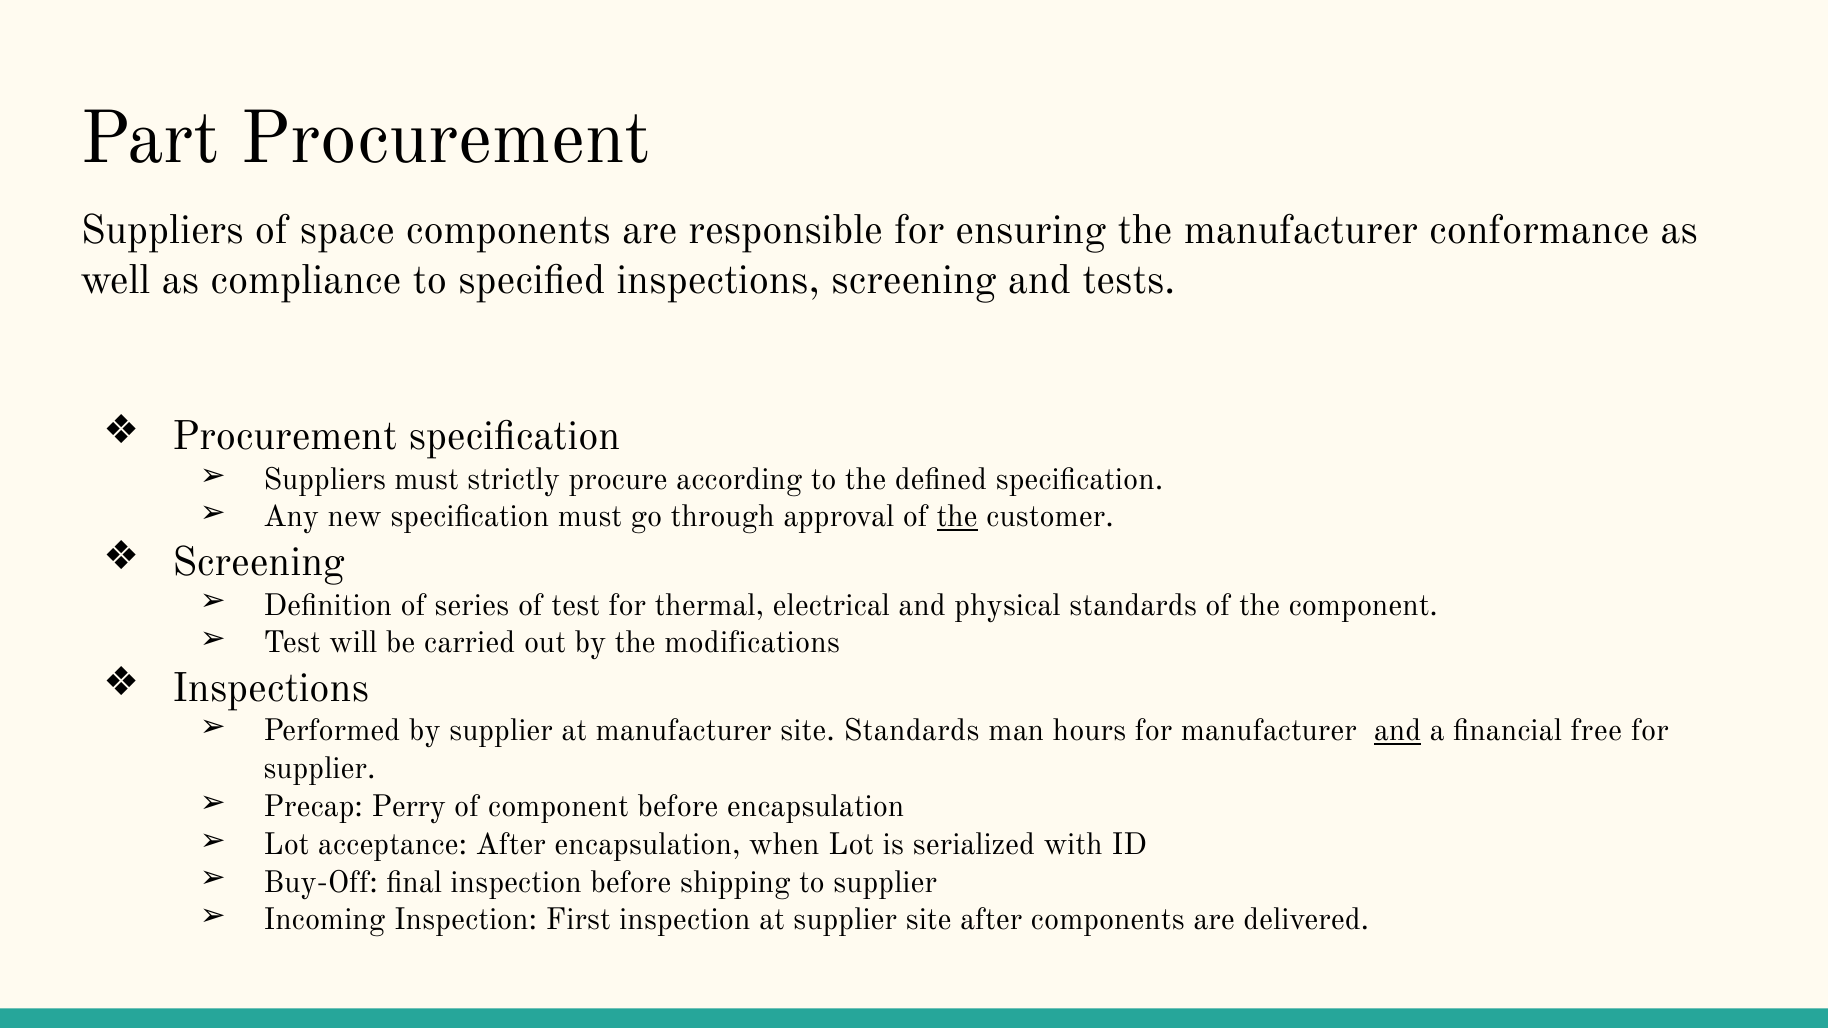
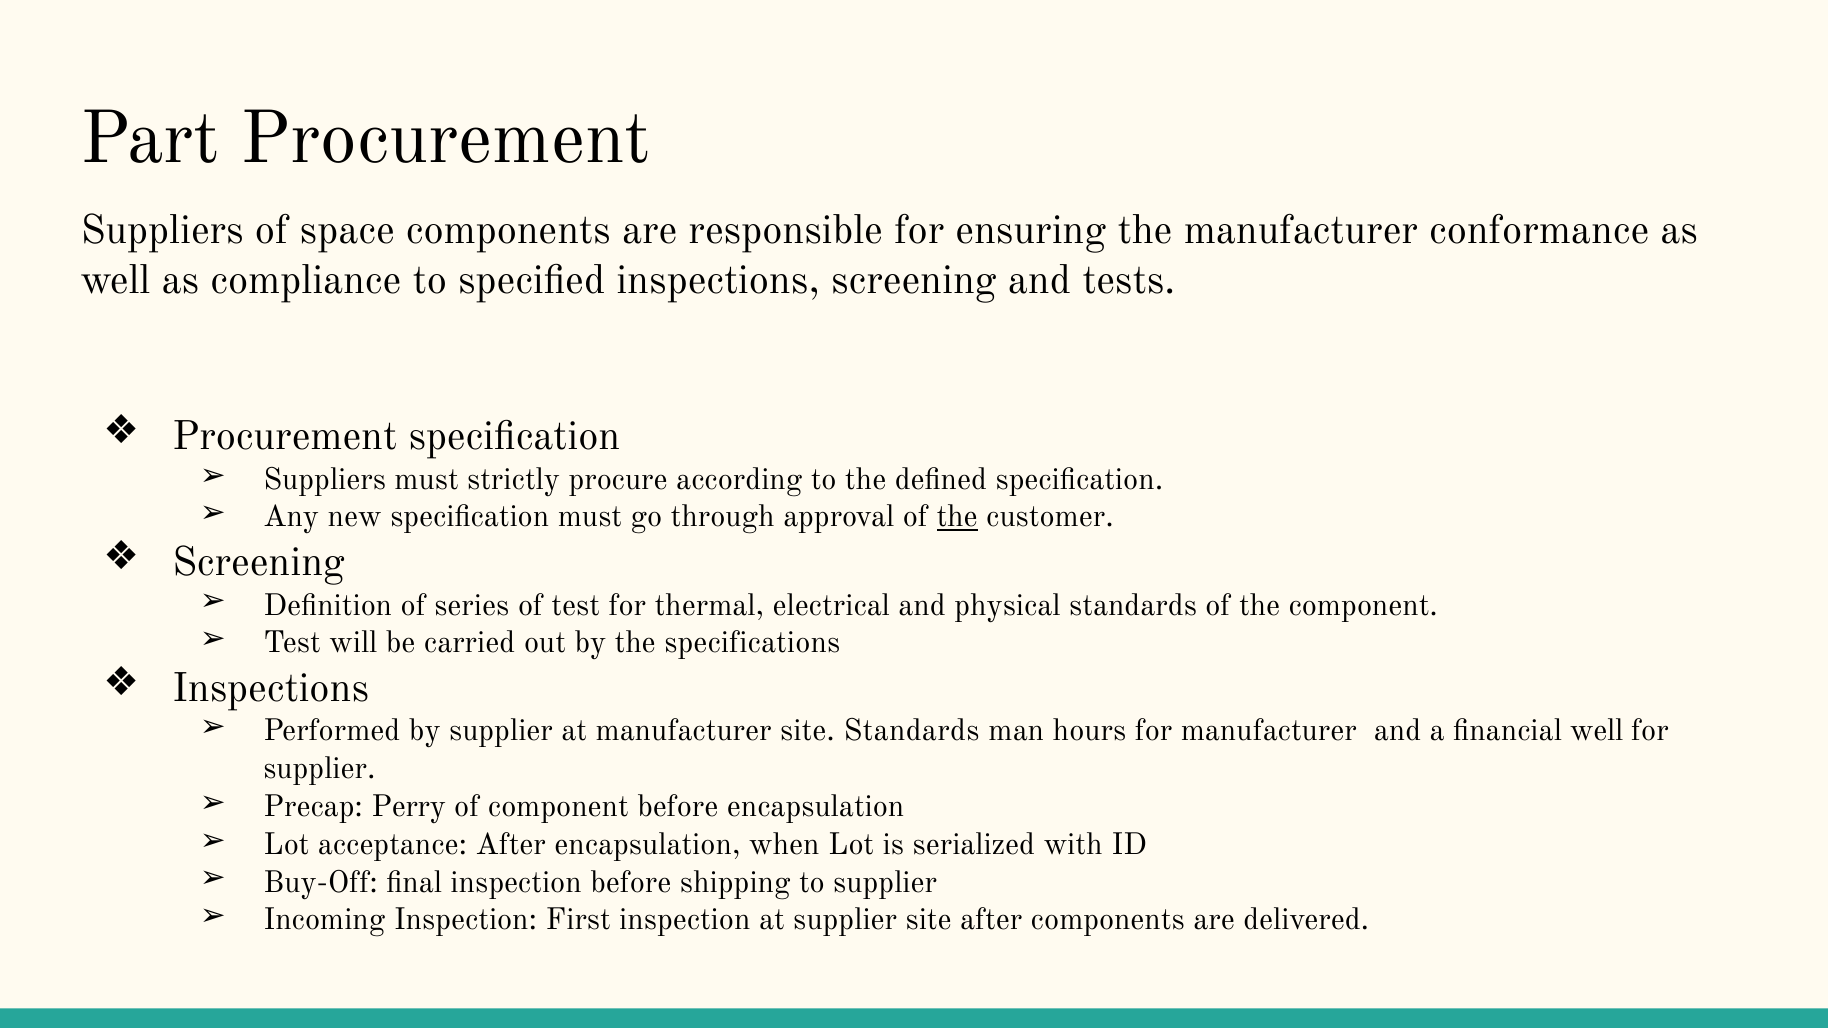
modifications: modifications -> specifications
and at (1397, 731) underline: present -> none
financial free: free -> well
